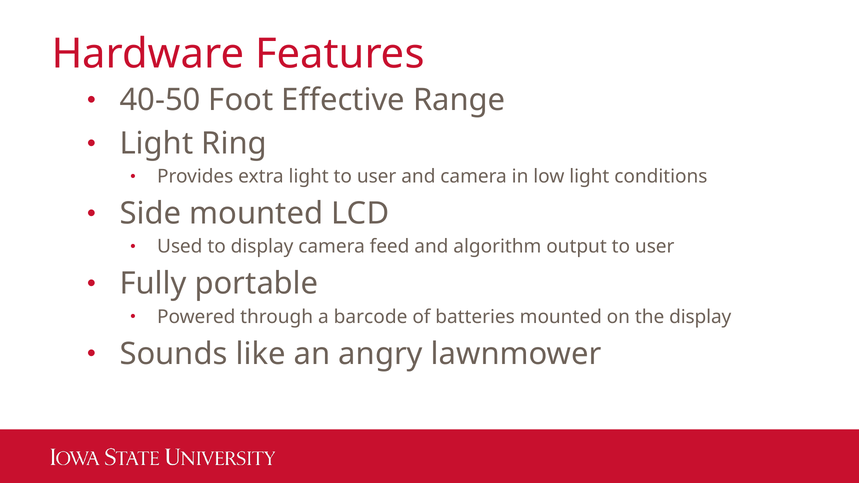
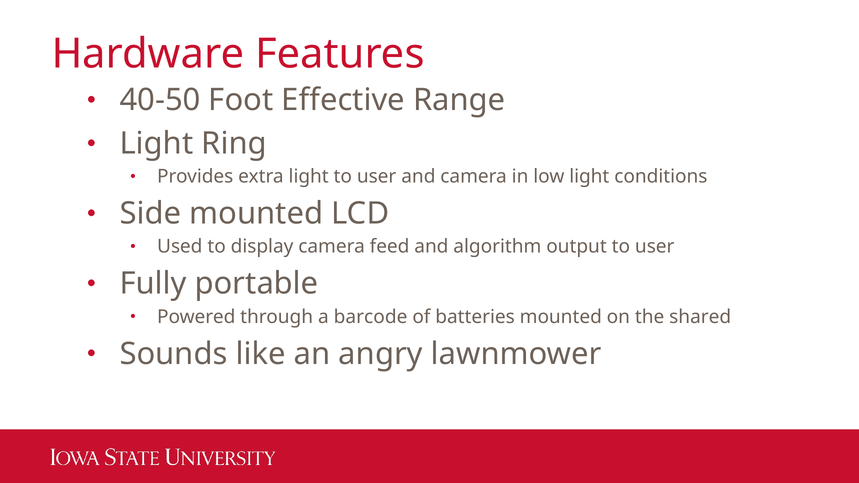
the display: display -> shared
